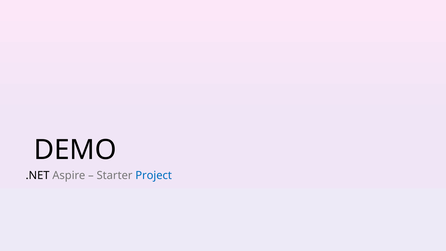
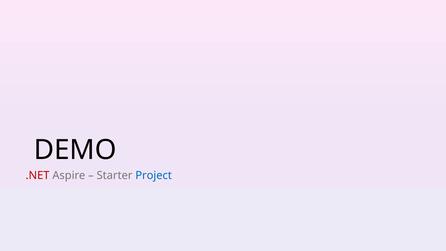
.NET colour: black -> red
